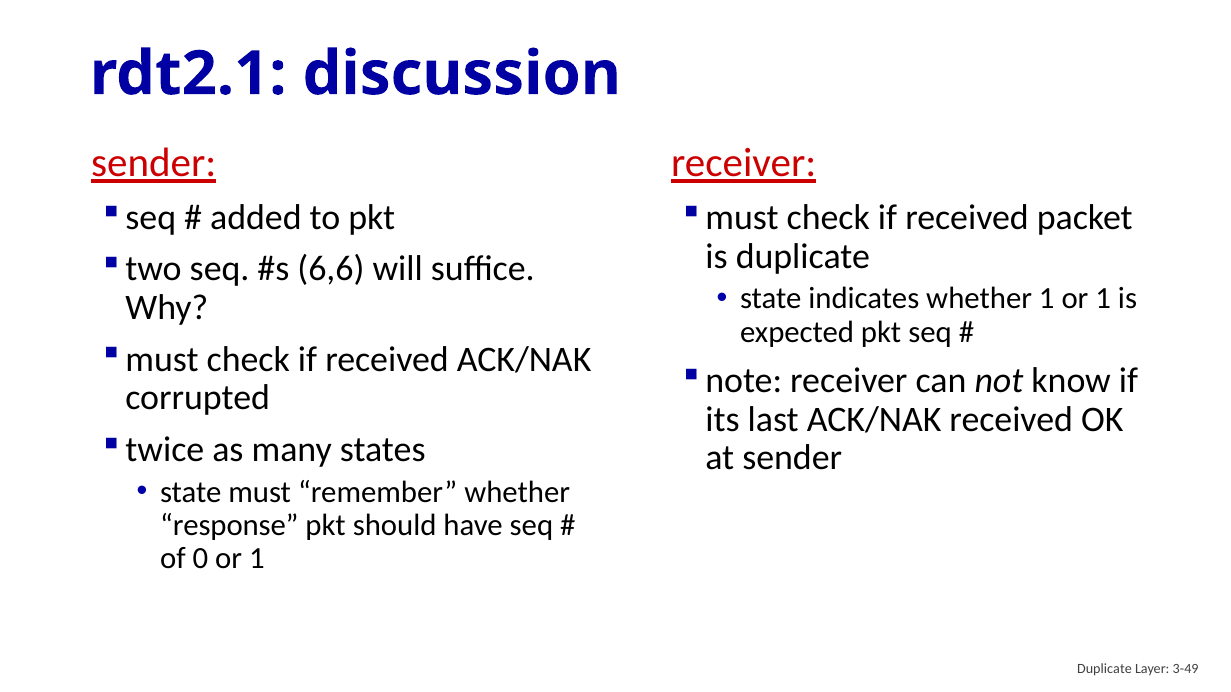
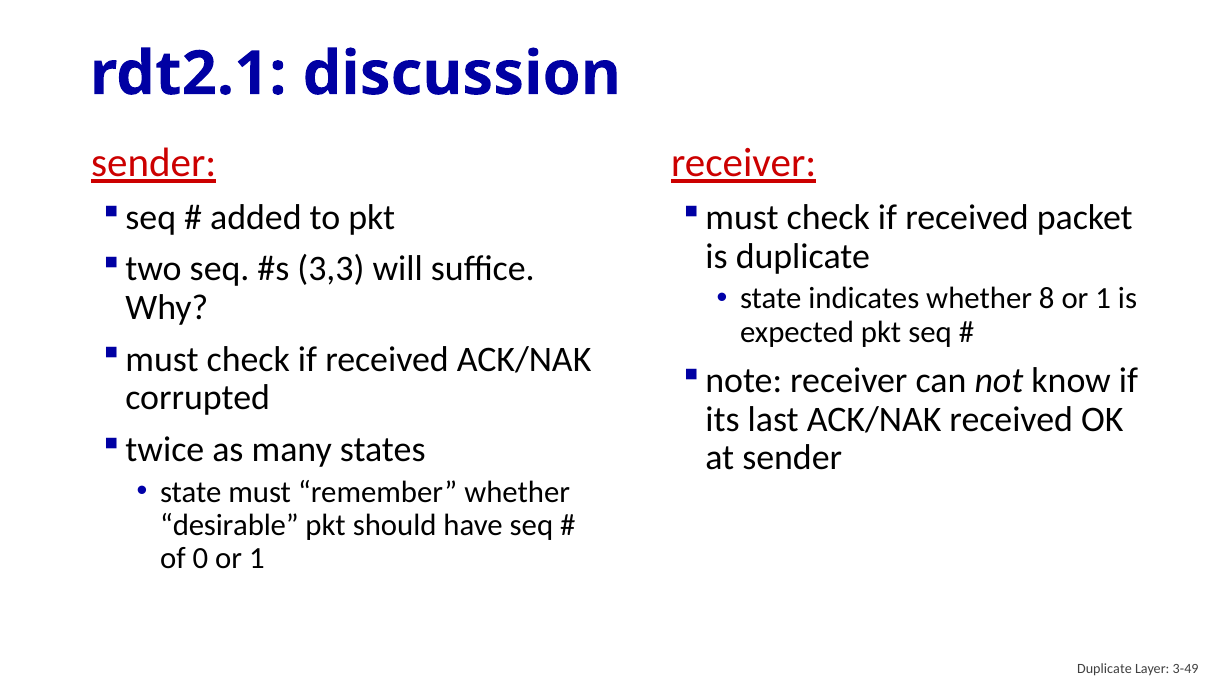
6,6: 6,6 -> 3,3
whether 1: 1 -> 8
response: response -> desirable
